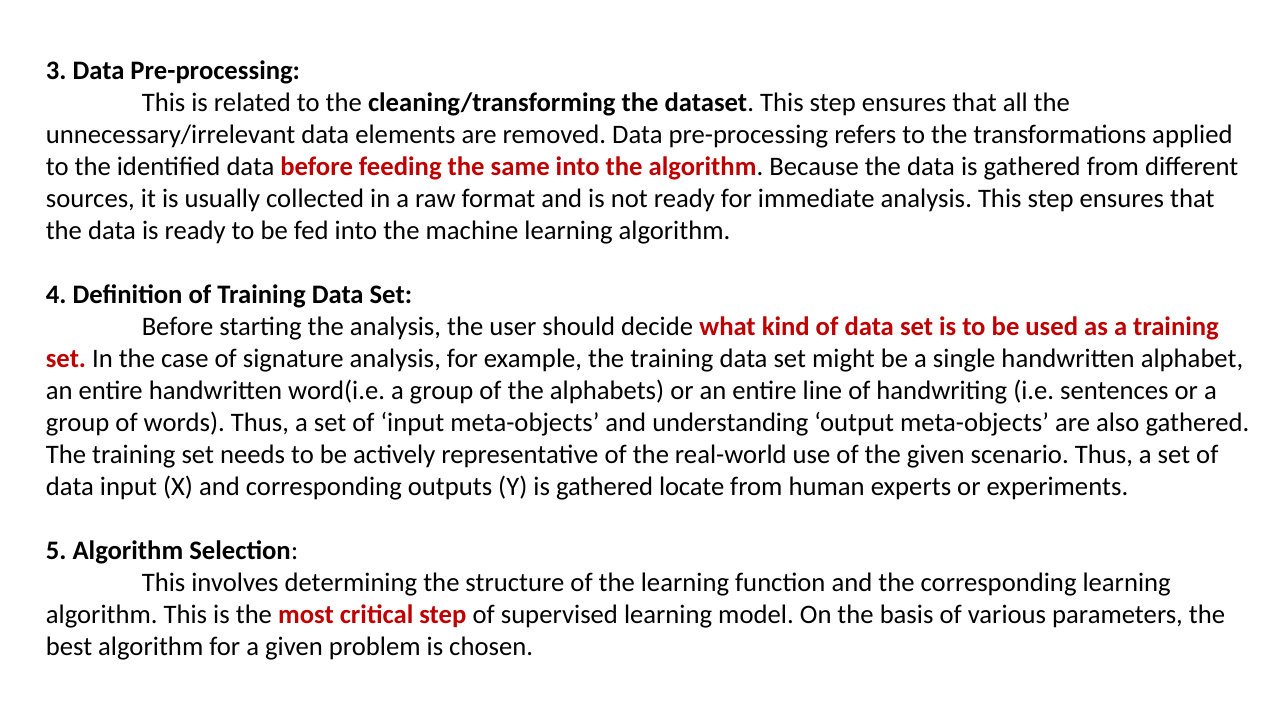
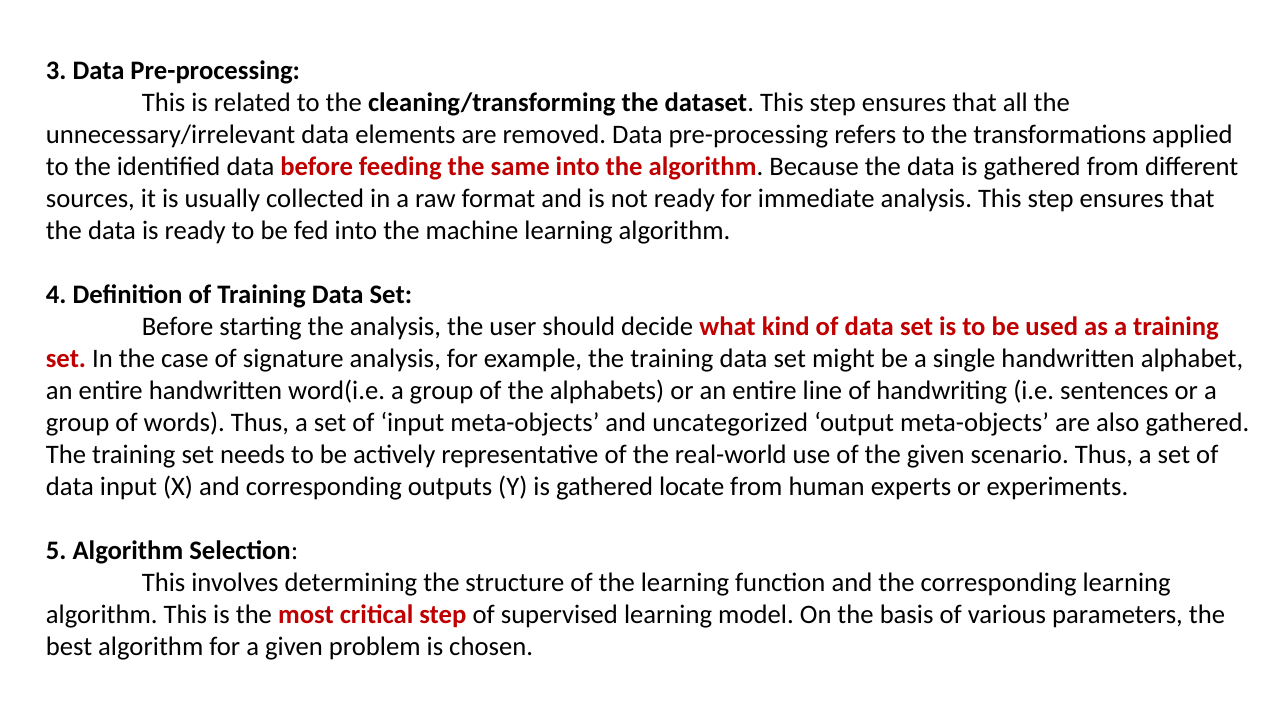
understanding: understanding -> uncategorized
